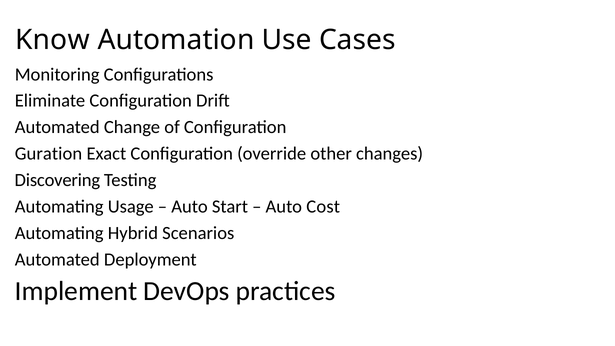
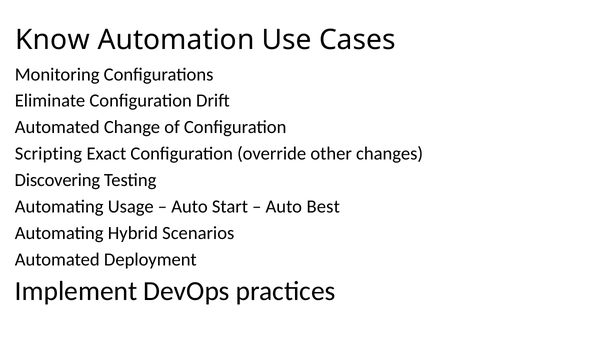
Guration: Guration -> Scripting
Cost: Cost -> Best
